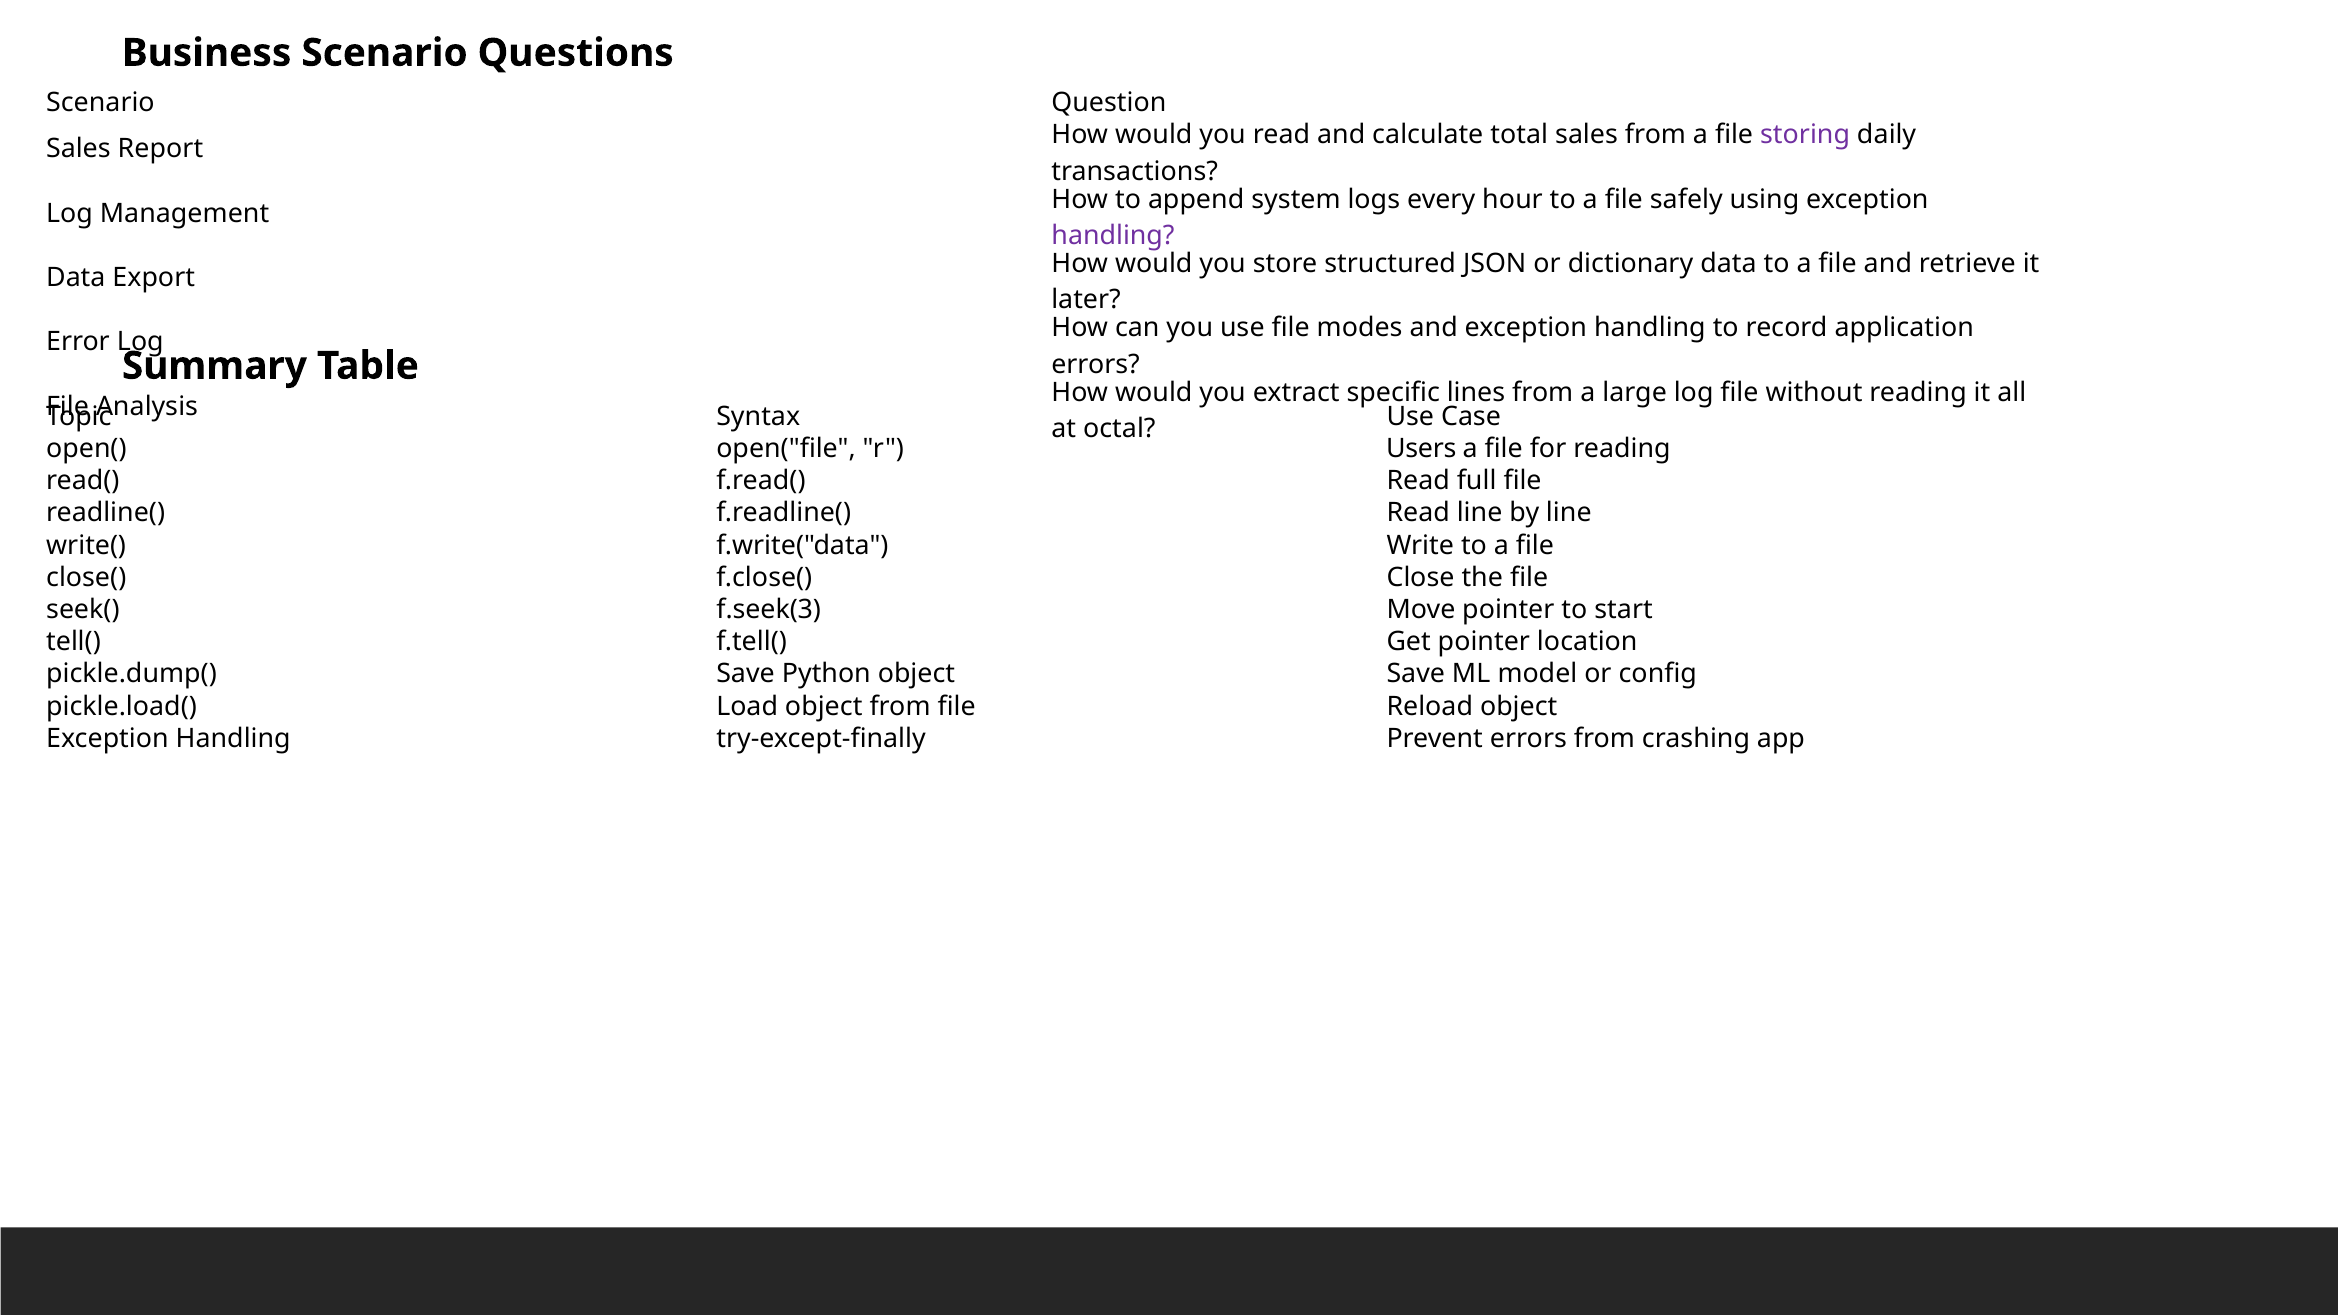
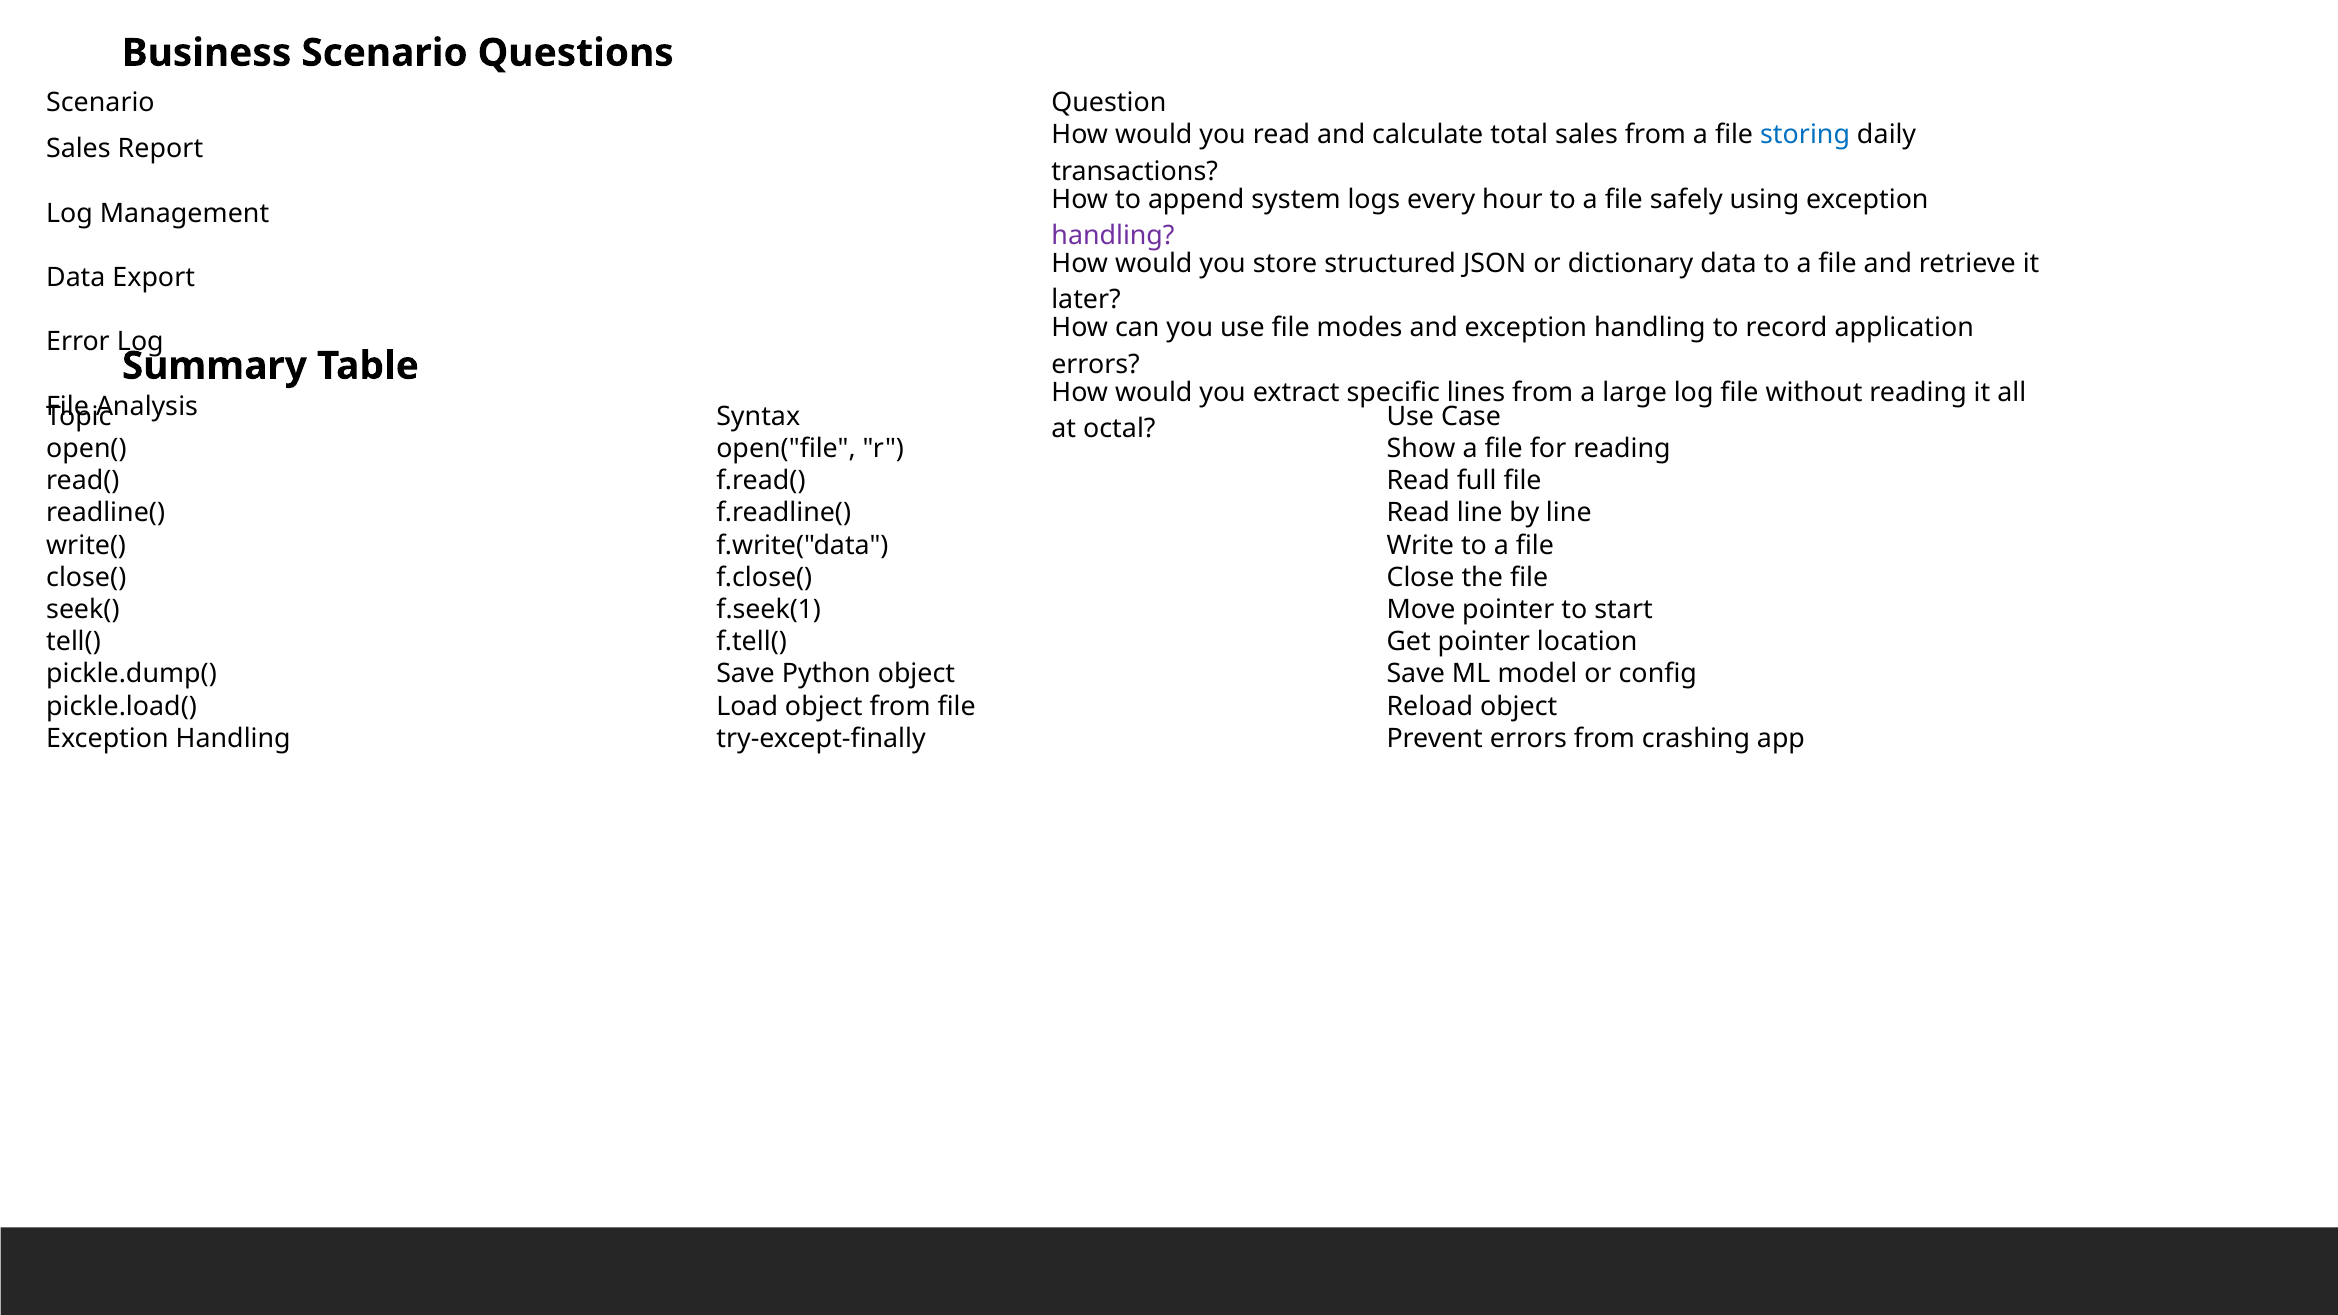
storing colour: purple -> blue
Users: Users -> Show
f.seek(3: f.seek(3 -> f.seek(1
